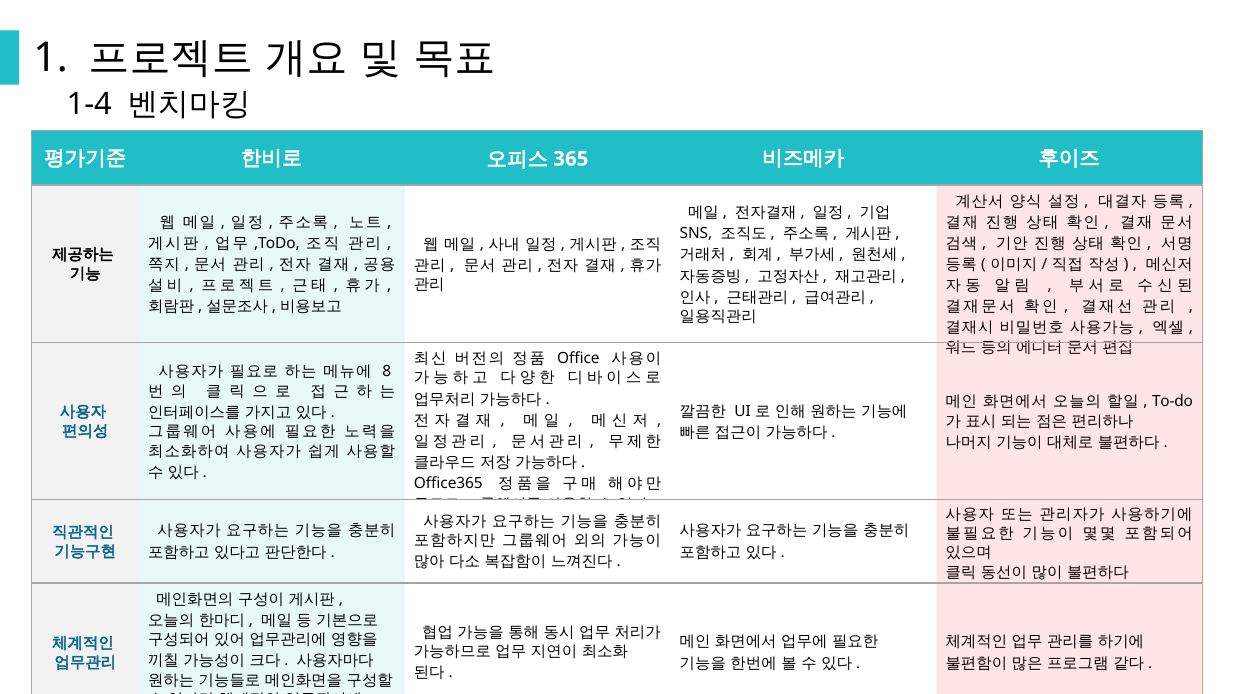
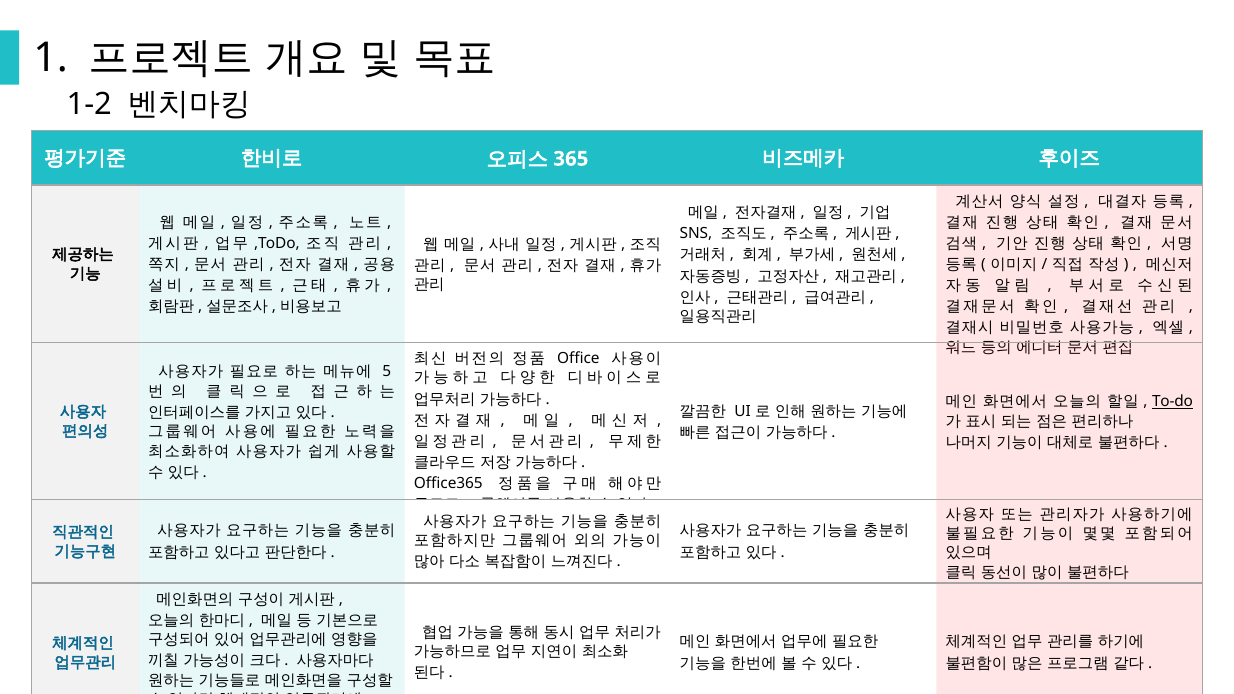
1-4: 1-4 -> 1-2
8: 8 -> 5
To-do underline: none -> present
